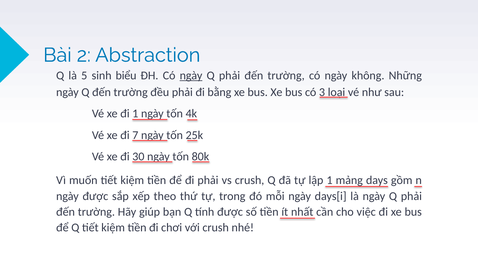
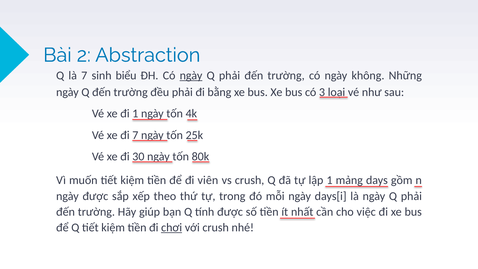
là 5: 5 -> 7
đi phải: phải -> viên
chơi underline: none -> present
